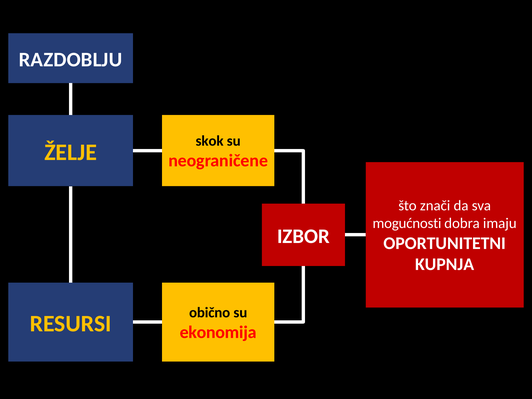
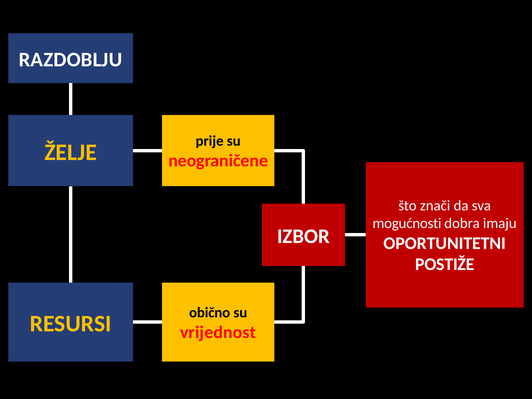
skok: skok -> prije
KUPNJA: KUPNJA -> POSTIŽE
ekonomija: ekonomija -> vrijednost
